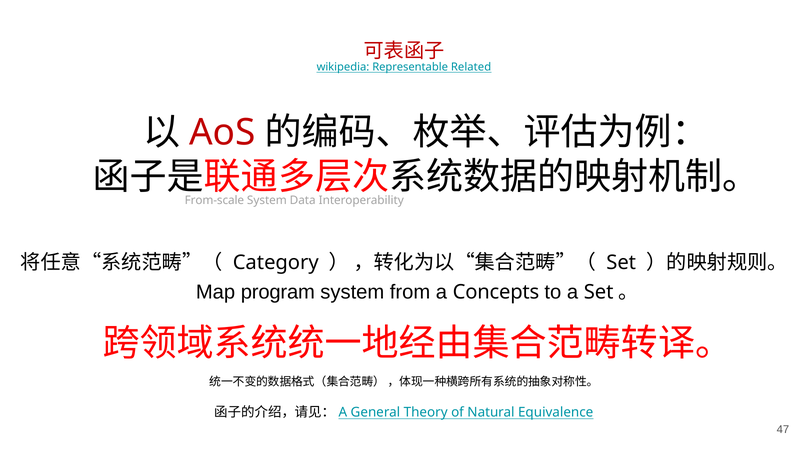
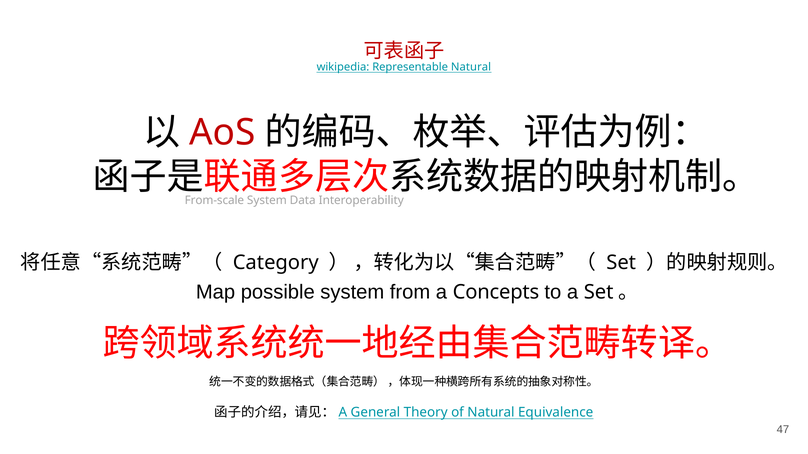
Representable Related: Related -> Natural
program: program -> possible
